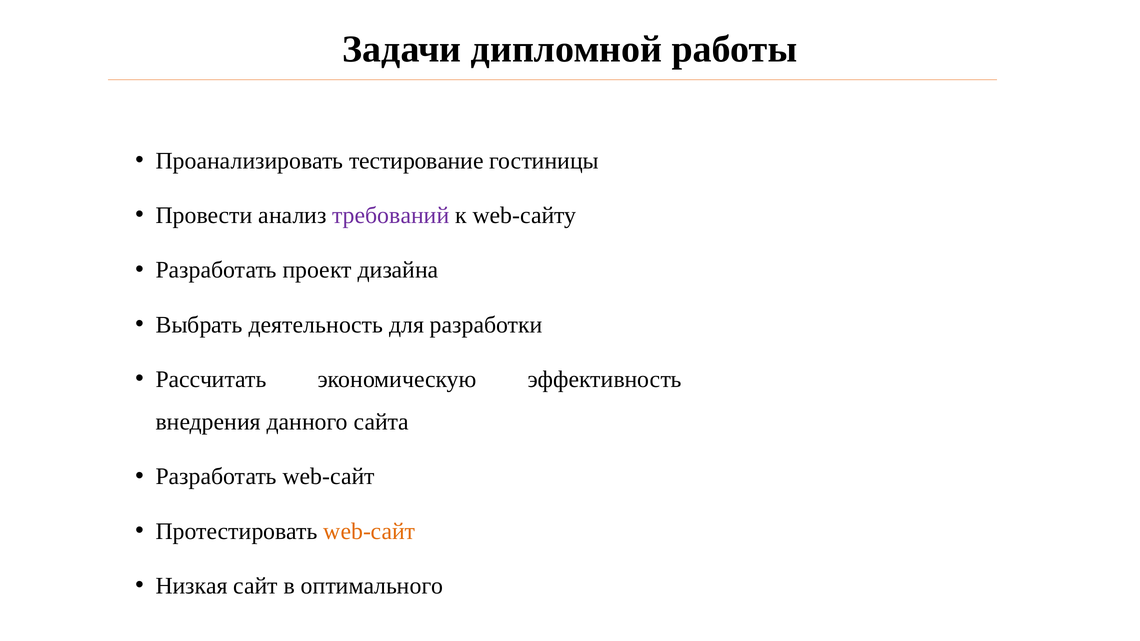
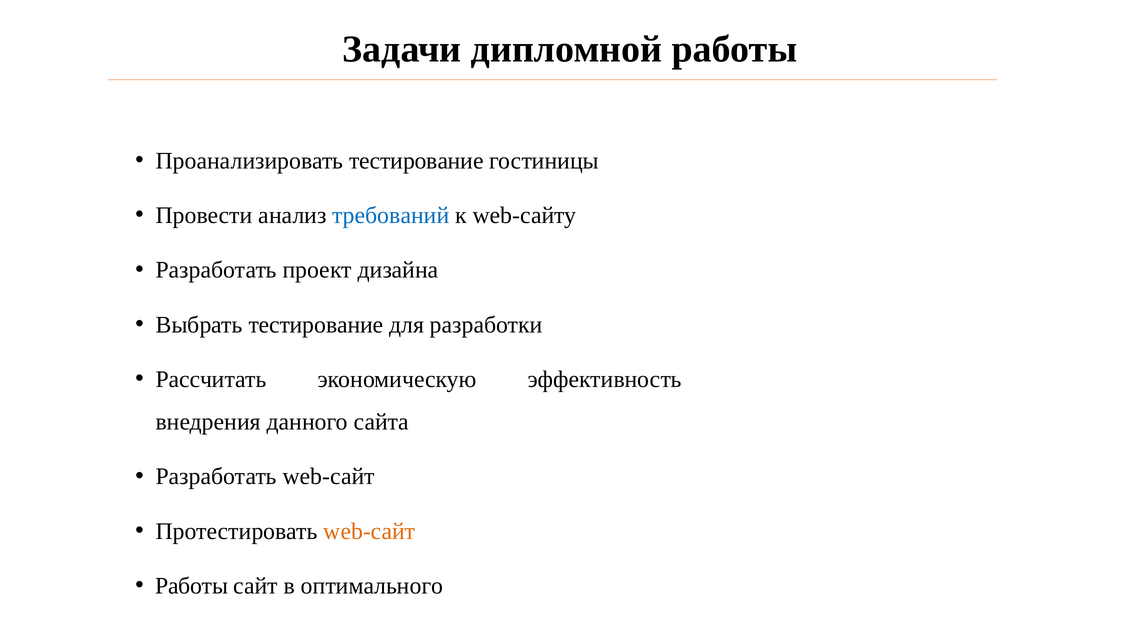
требований colour: purple -> blue
Выбрать деятельность: деятельность -> тестирование
Низкая at (192, 586): Низкая -> Работы
